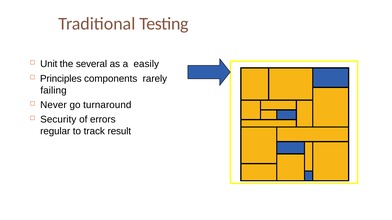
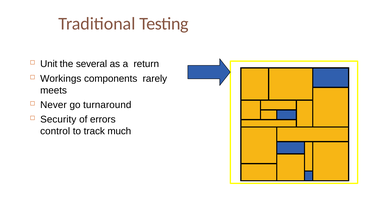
easily: easily -> return
Principles: Principles -> Workings
failing: failing -> meets
regular: regular -> control
result: result -> much
